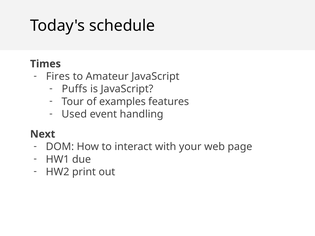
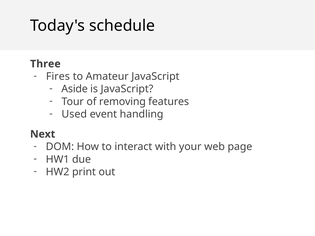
Times: Times -> Three
Puffs: Puffs -> Aside
examples: examples -> removing
